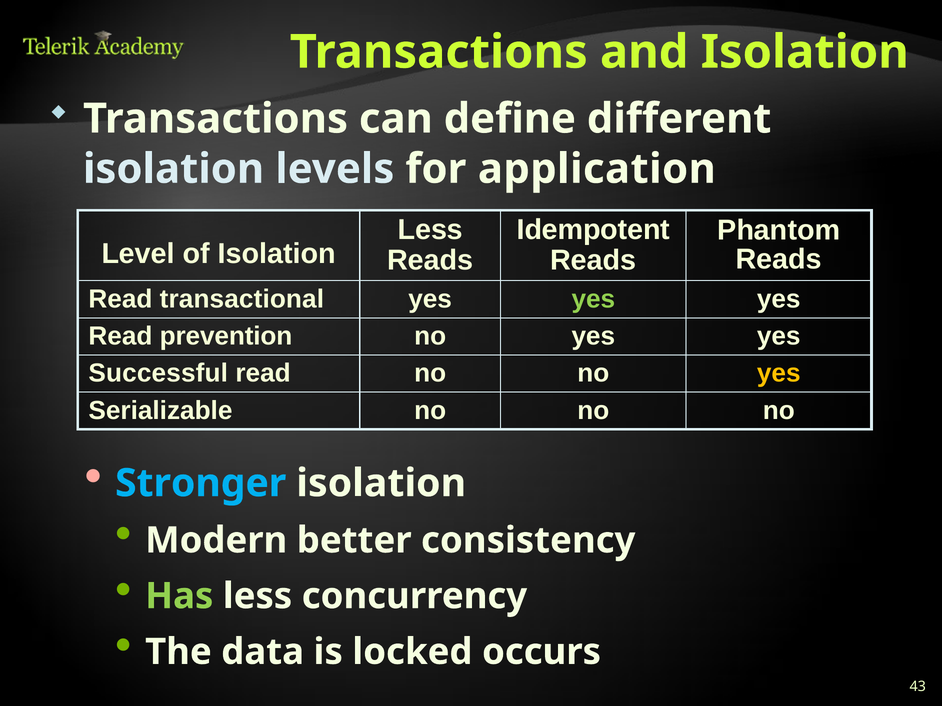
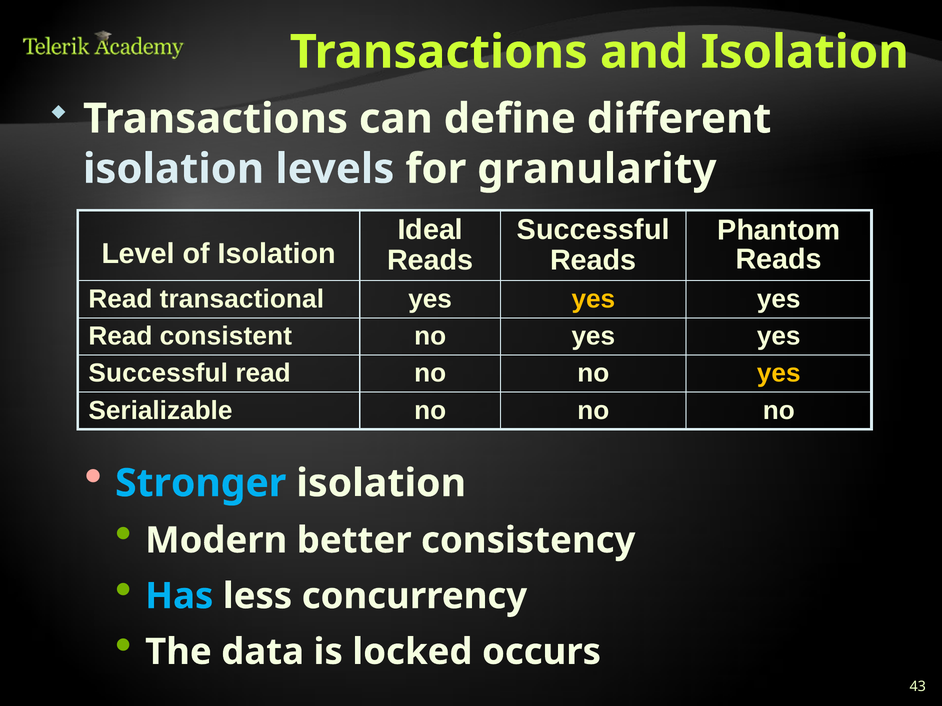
application: application -> granularity
Less at (430, 230): Less -> Ideal
Idempotent at (593, 230): Idempotent -> Successful
yes at (593, 299) colour: light green -> yellow
prevention: prevention -> consistent
Has colour: light green -> light blue
